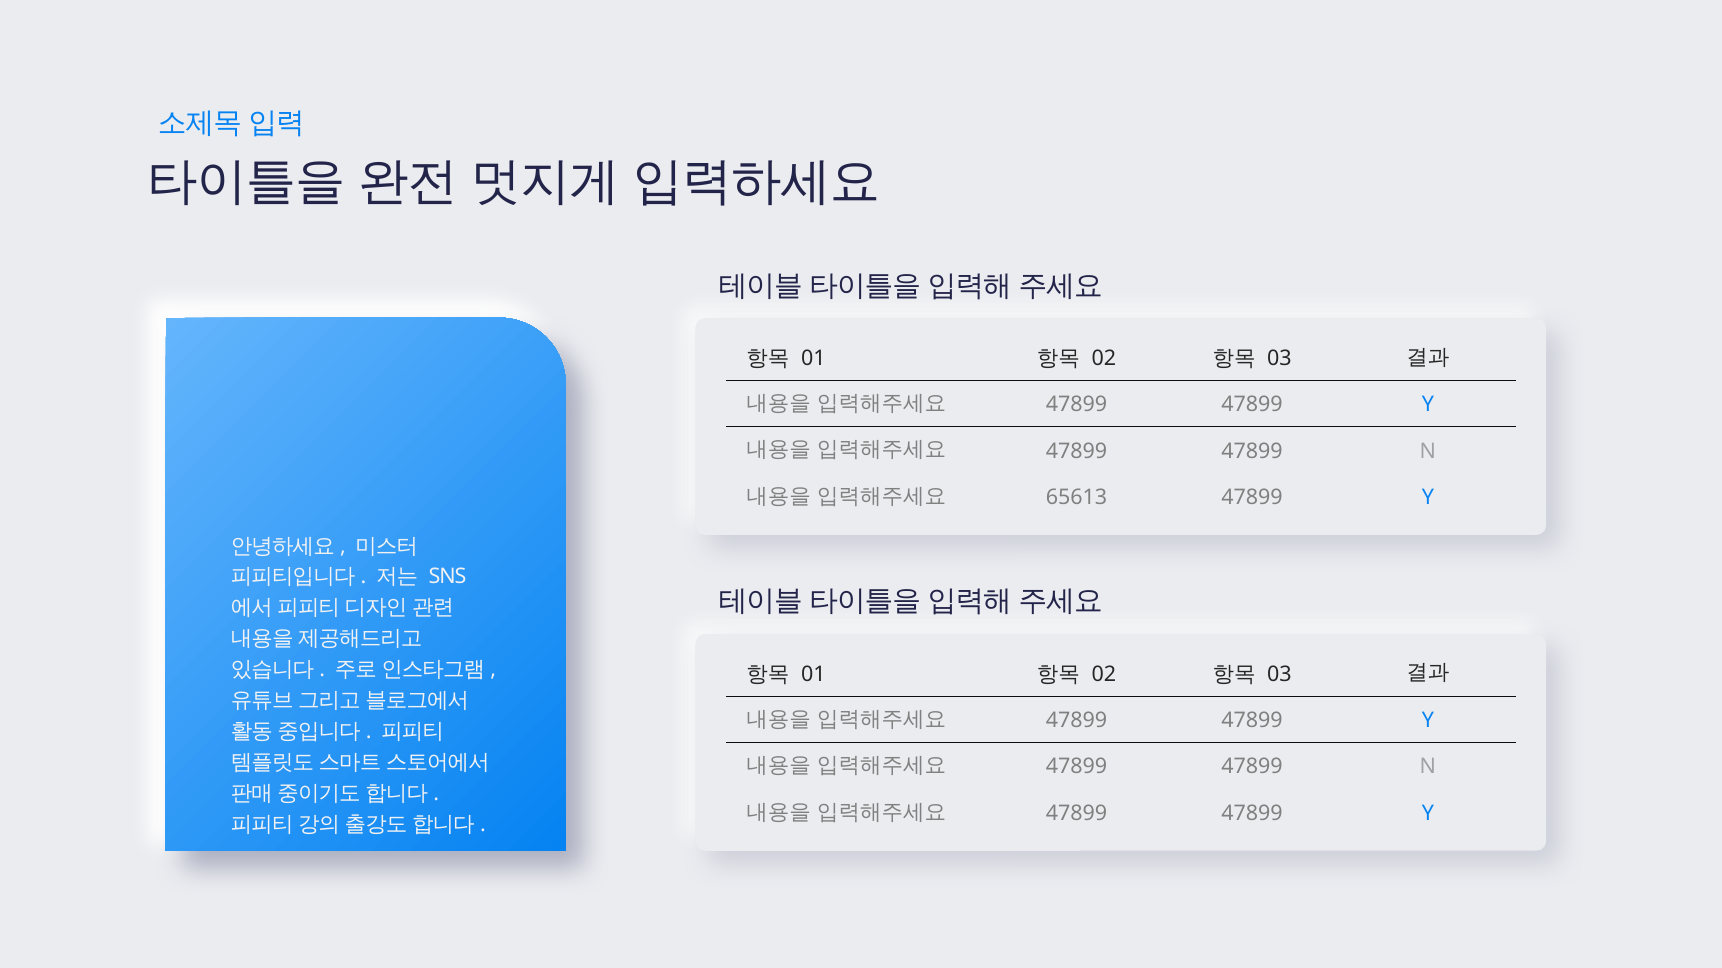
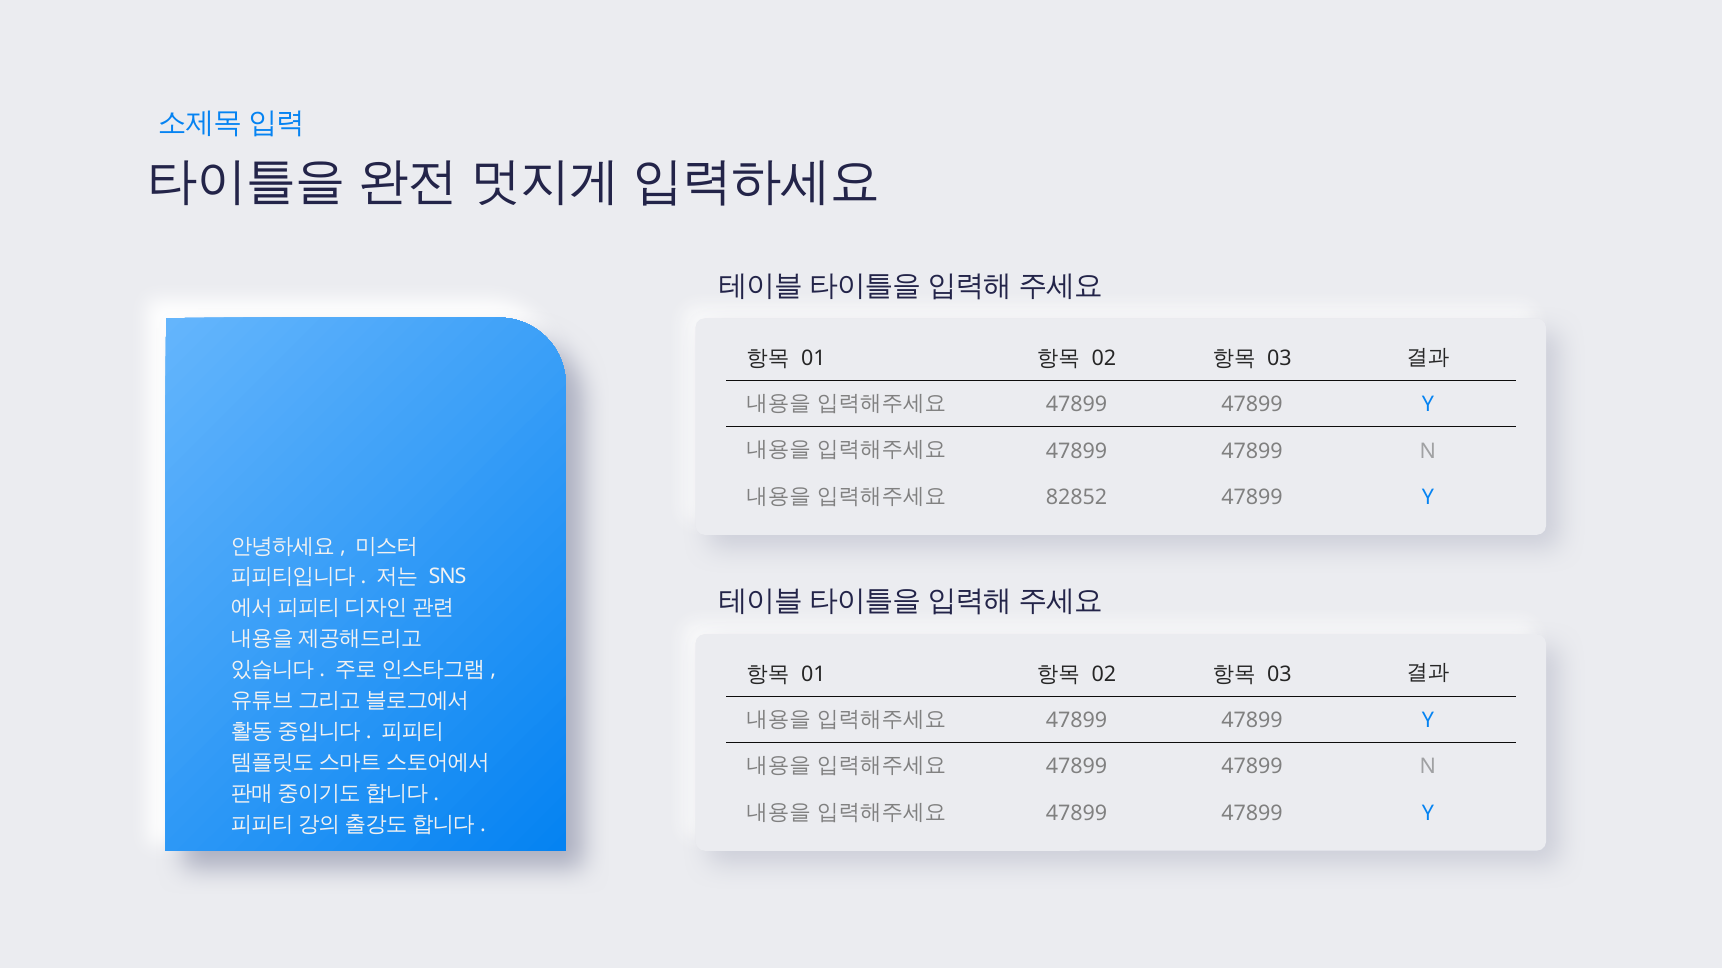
65613: 65613 -> 82852
